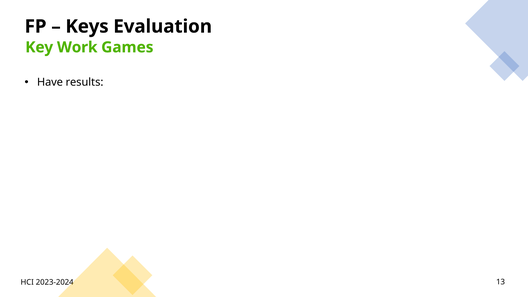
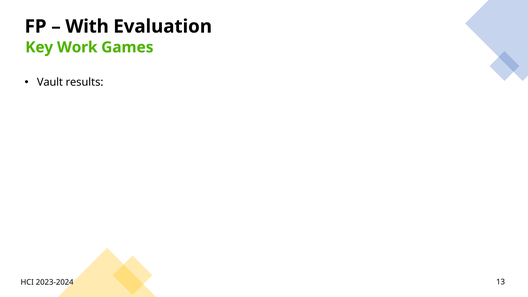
Keys: Keys -> With
Have: Have -> Vault
